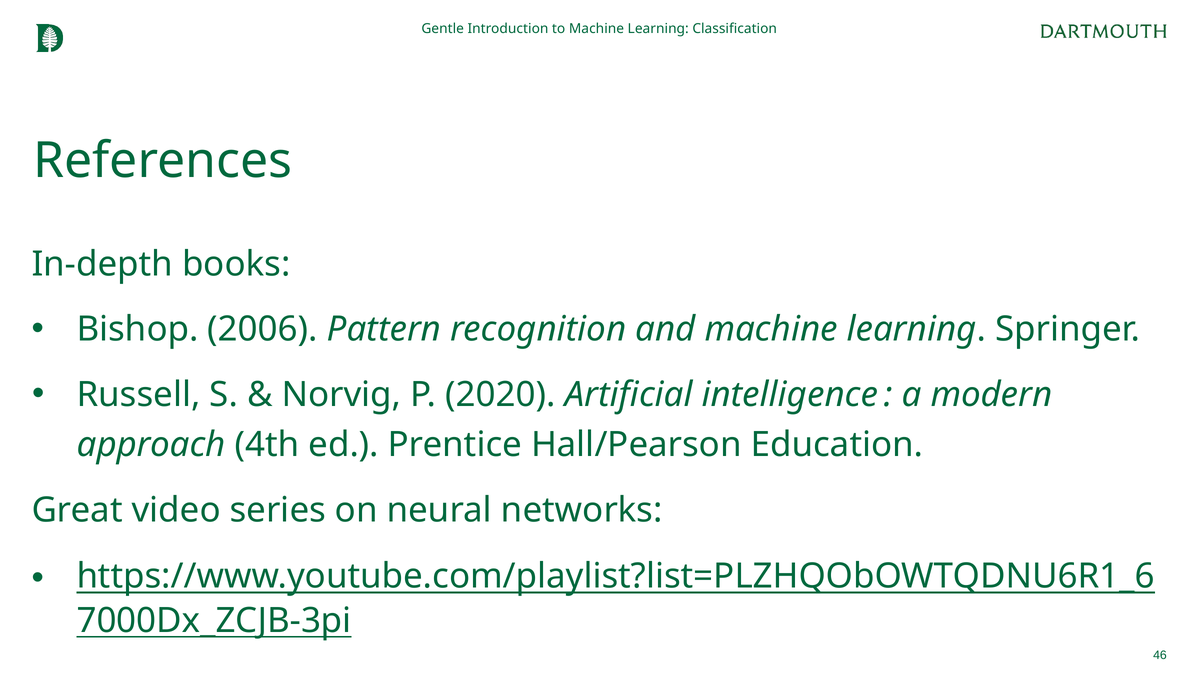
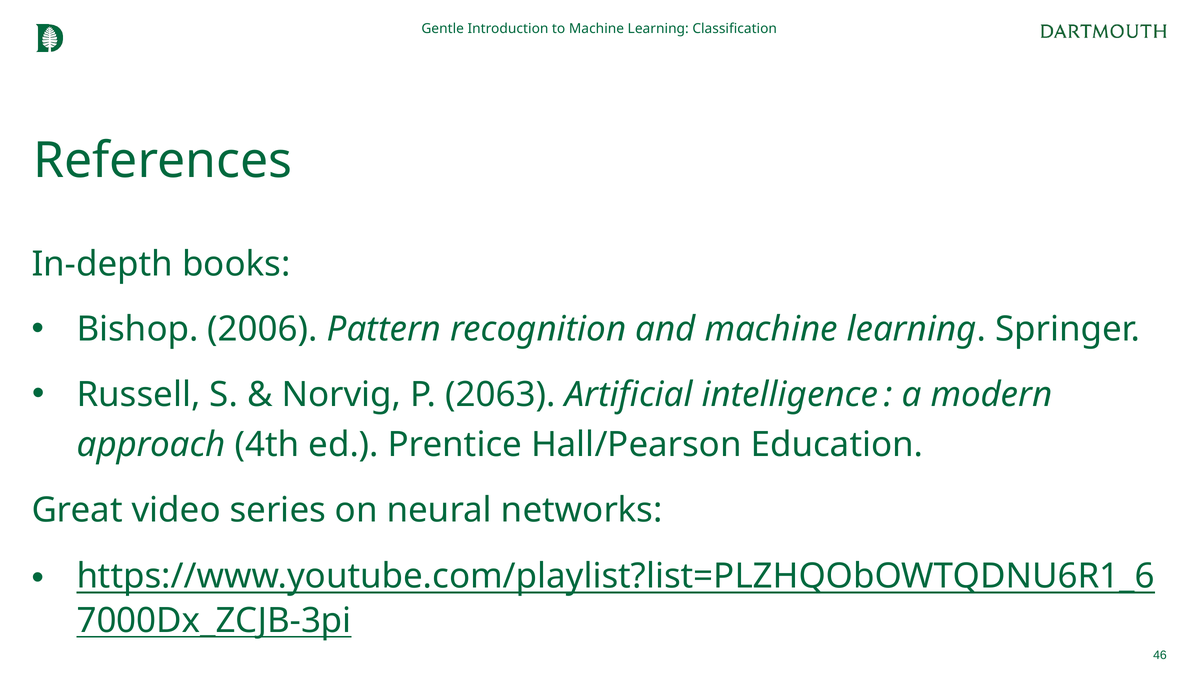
2020: 2020 -> 2063
